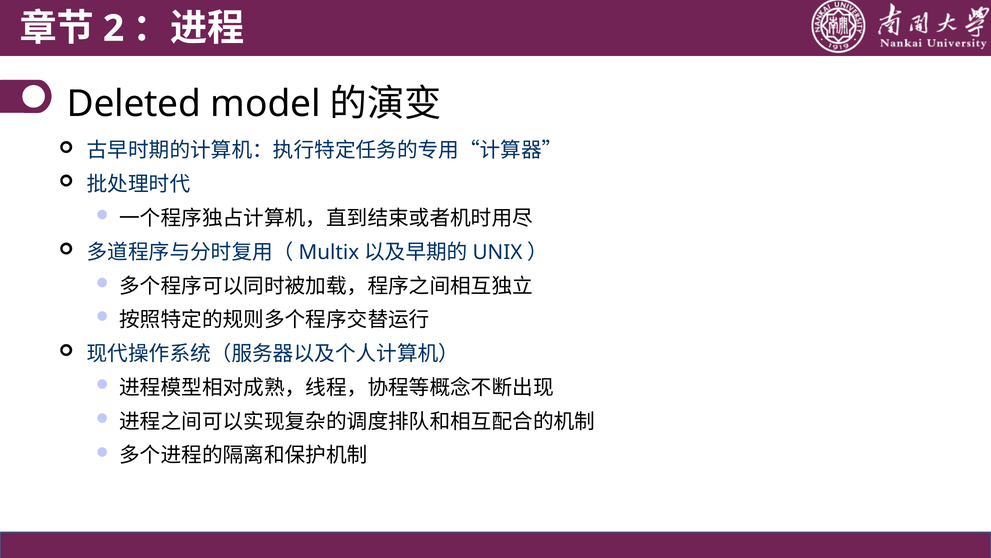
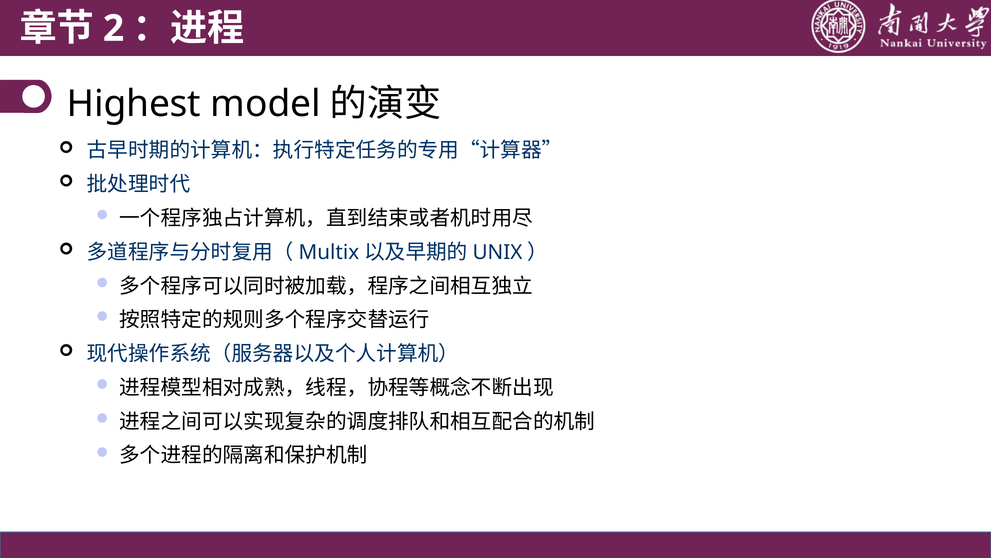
Deleted: Deleted -> Highest
